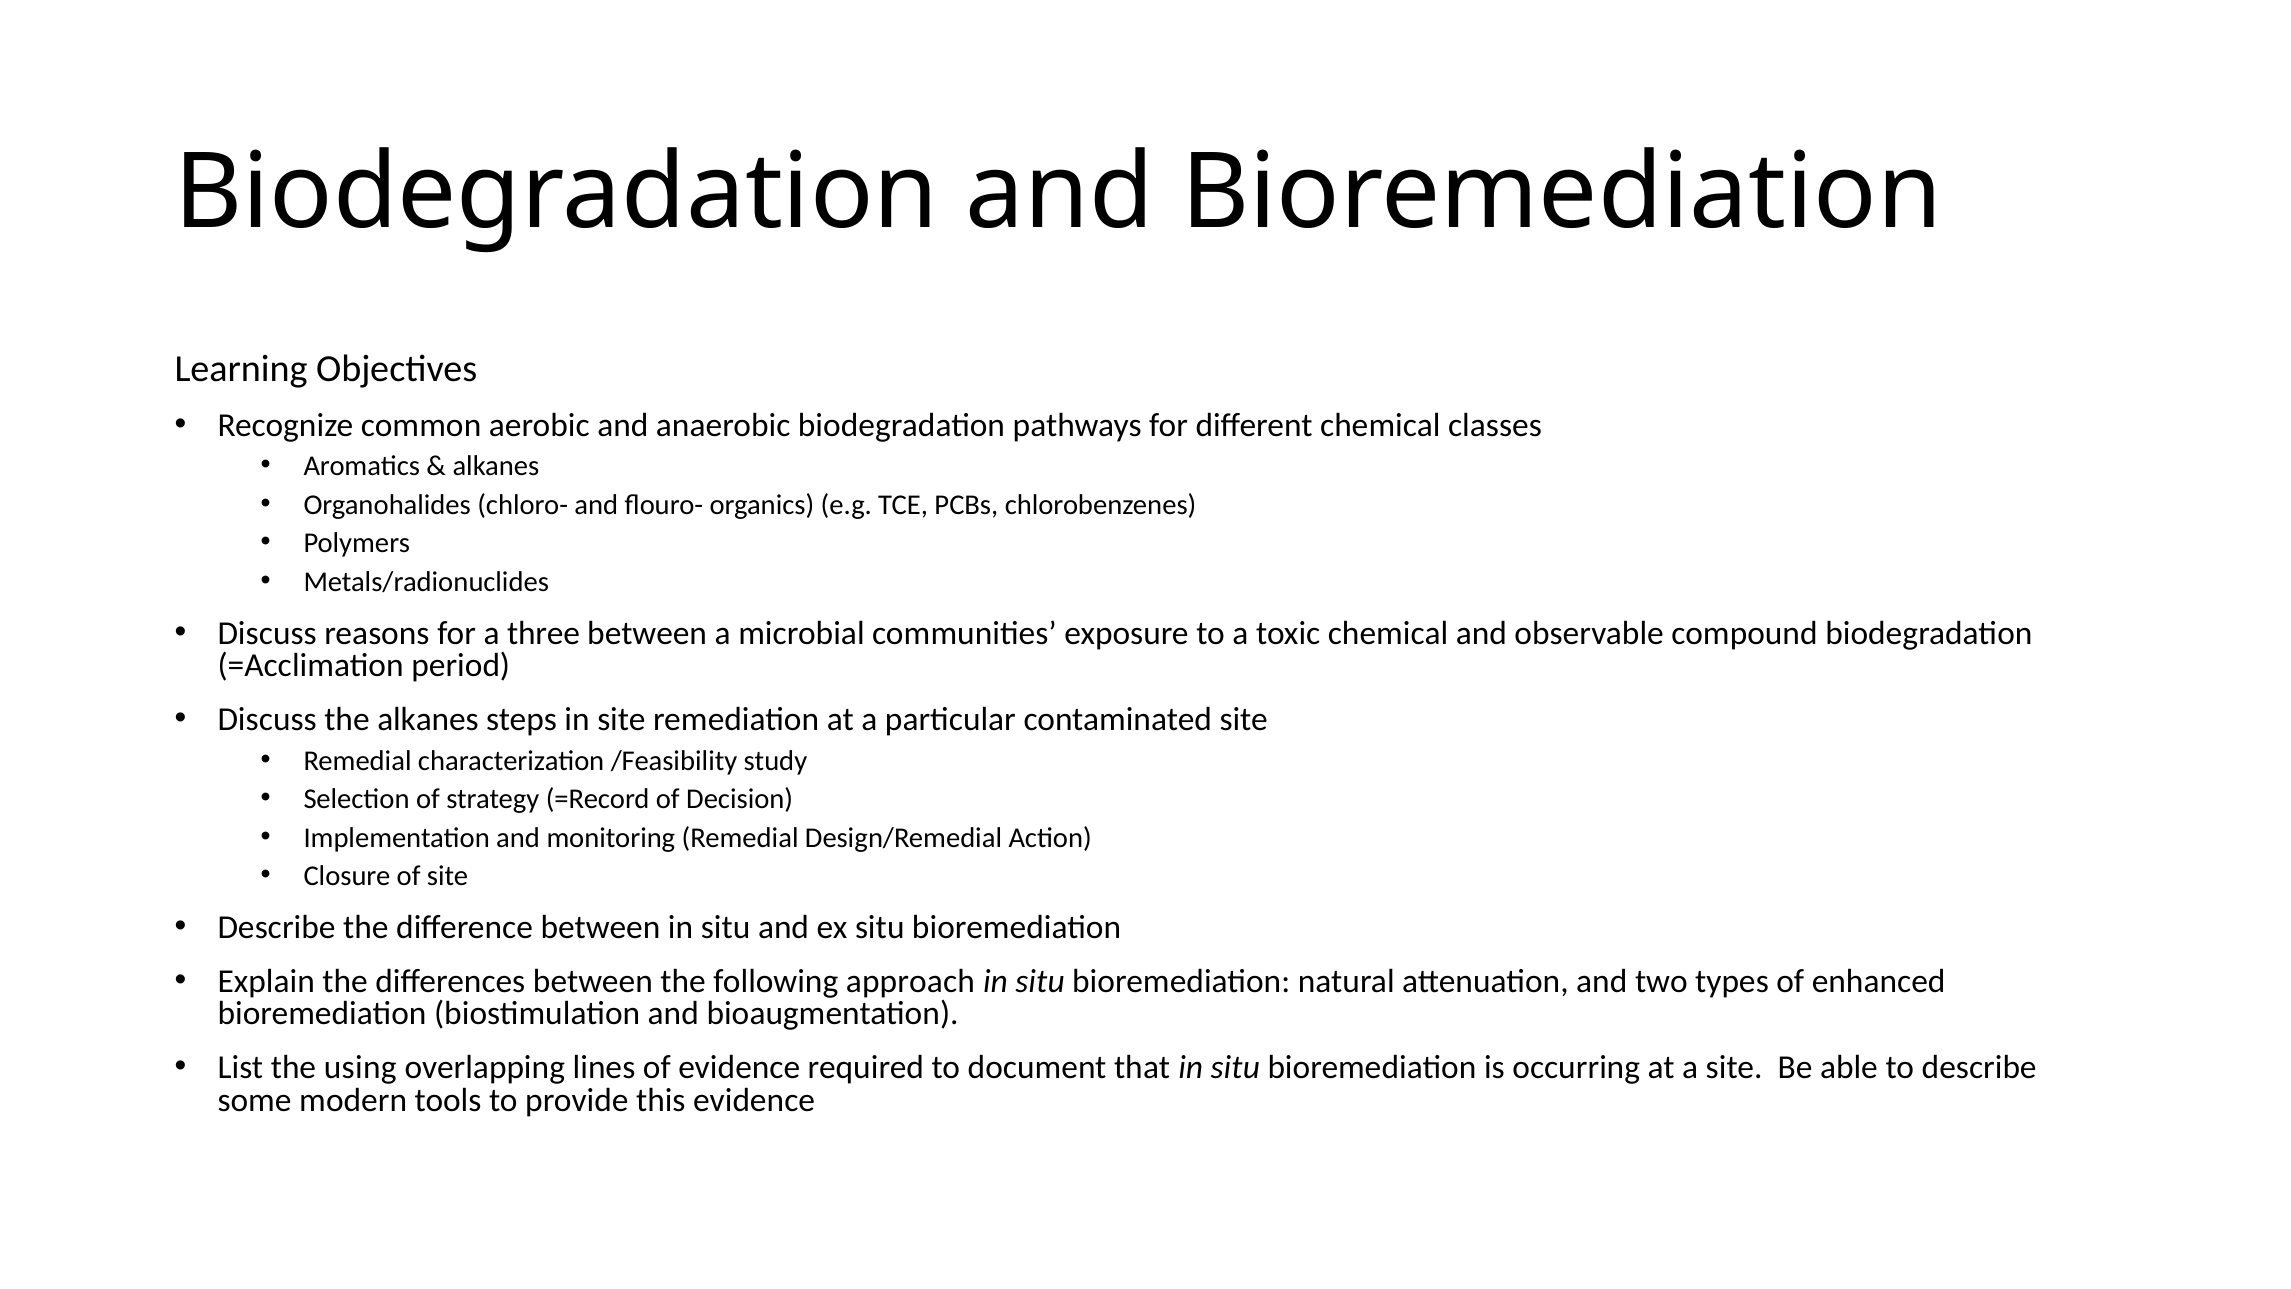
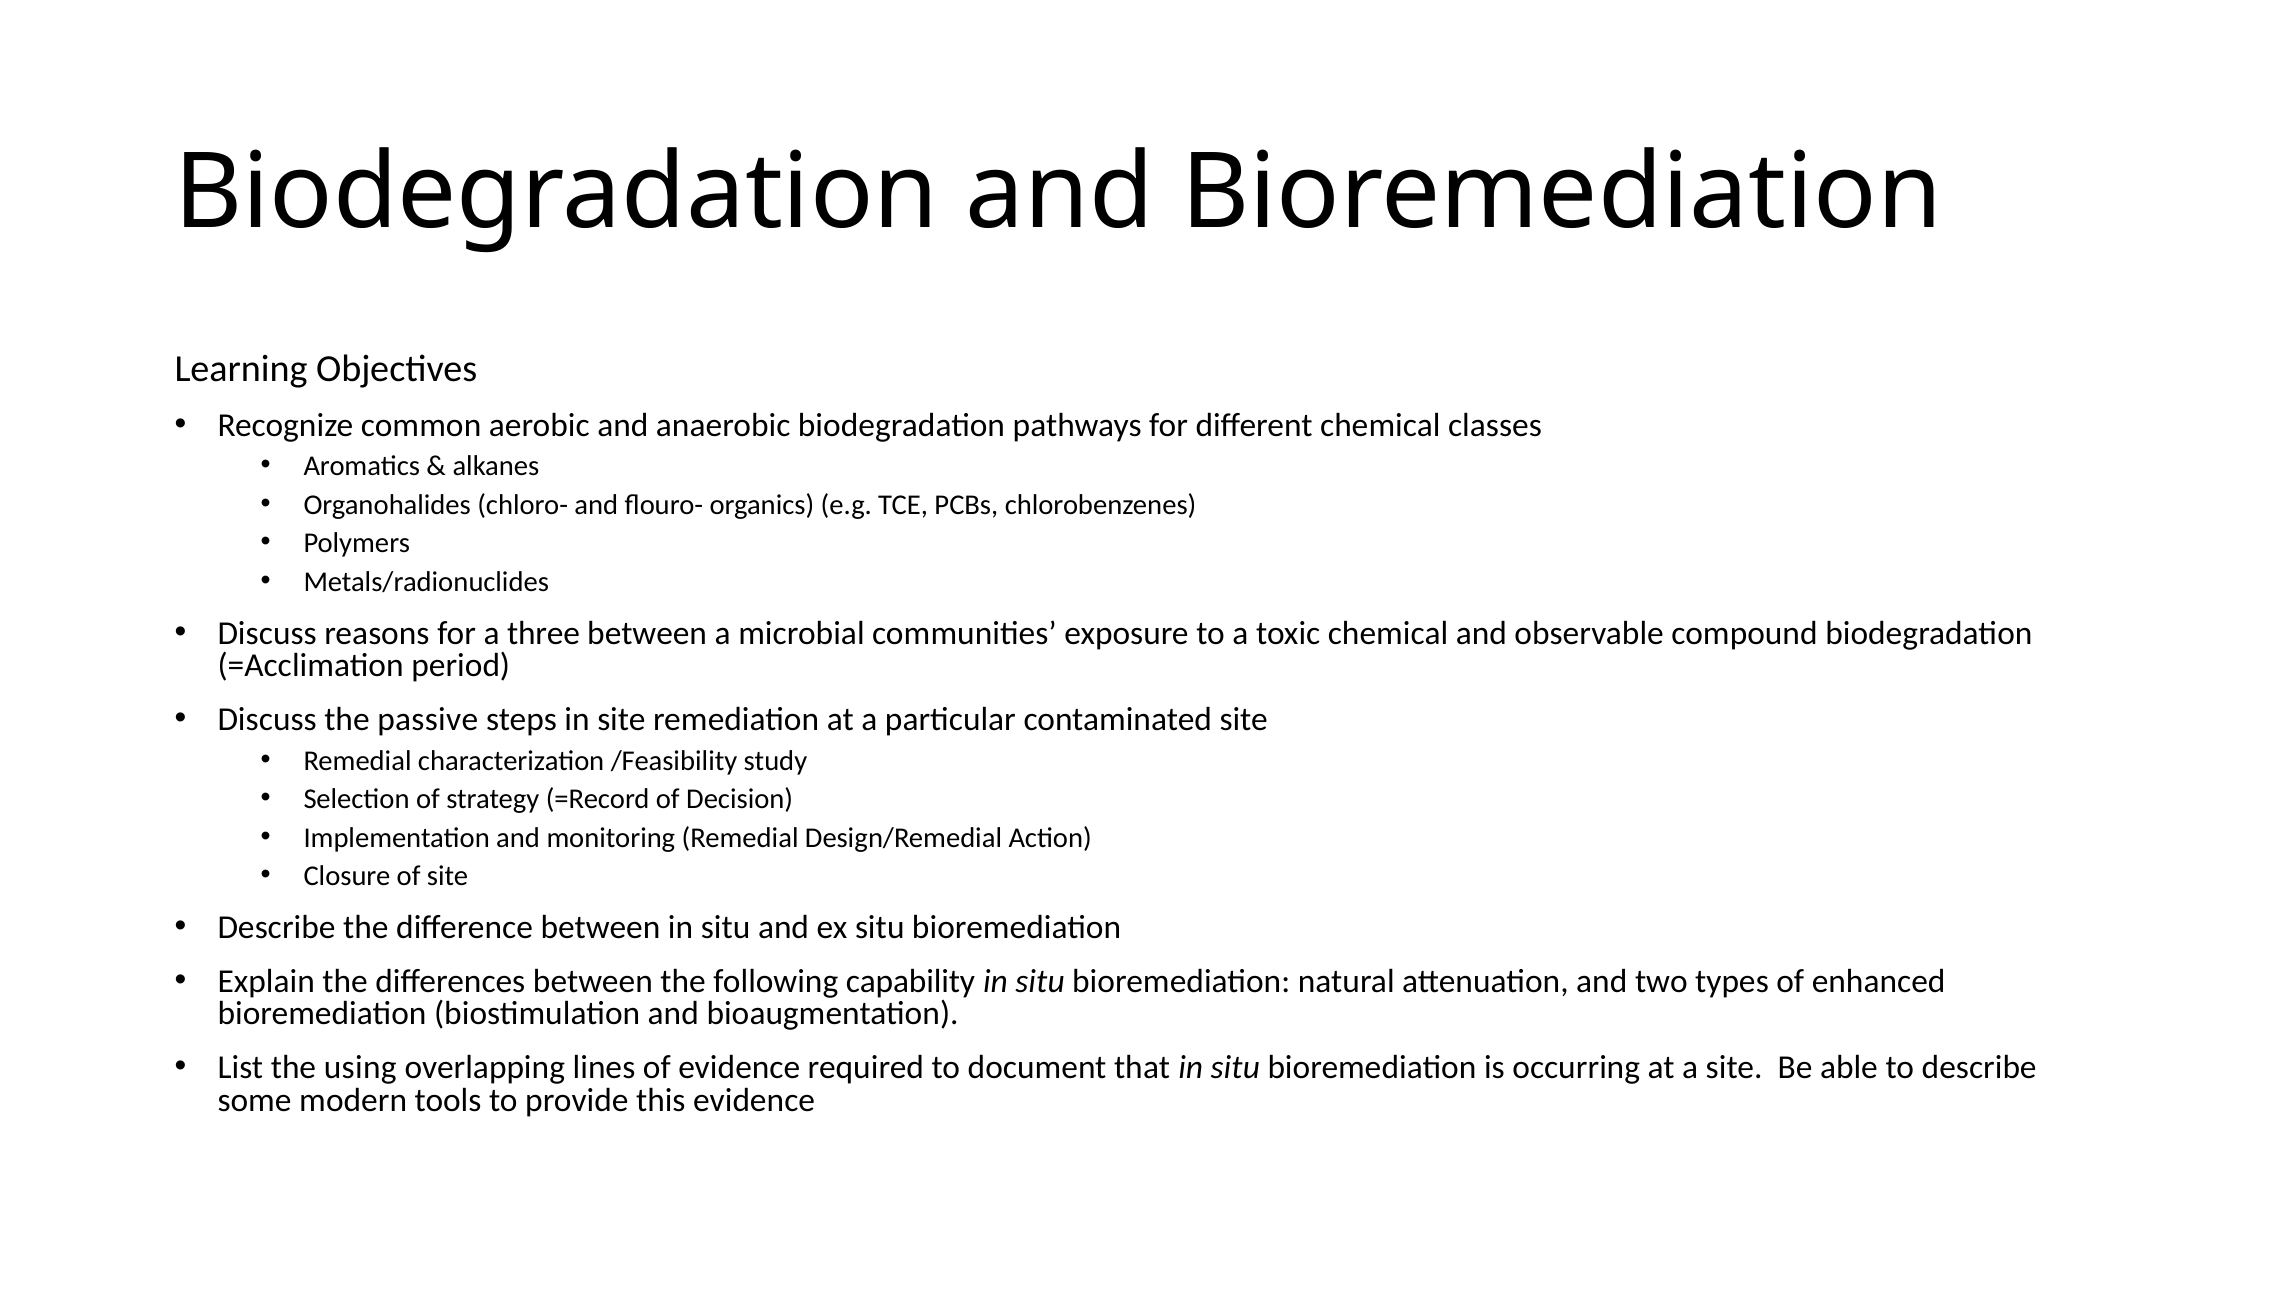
the alkanes: alkanes -> passive
approach: approach -> capability
